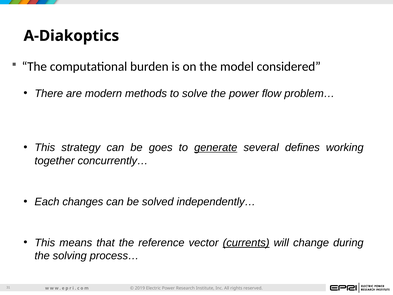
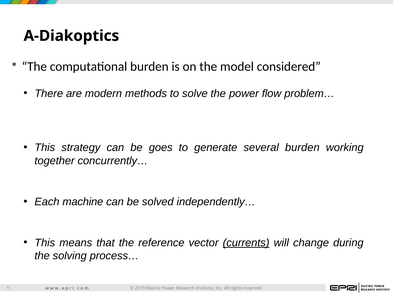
generate underline: present -> none
several defines: defines -> burden
changes: changes -> machine
